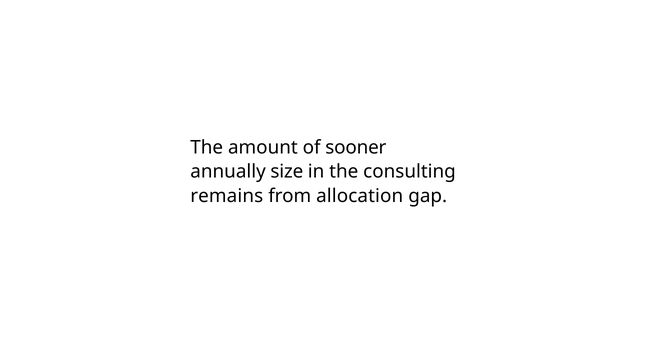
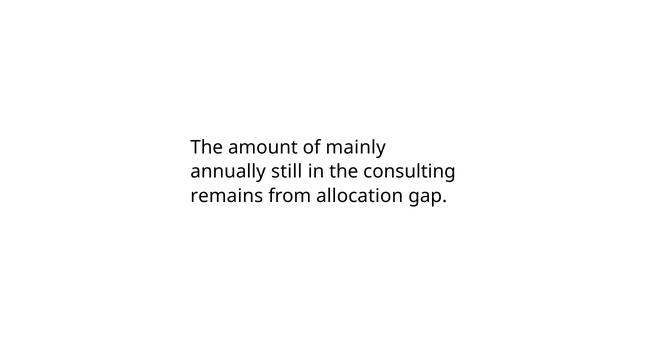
sooner: sooner -> mainly
size: size -> still
